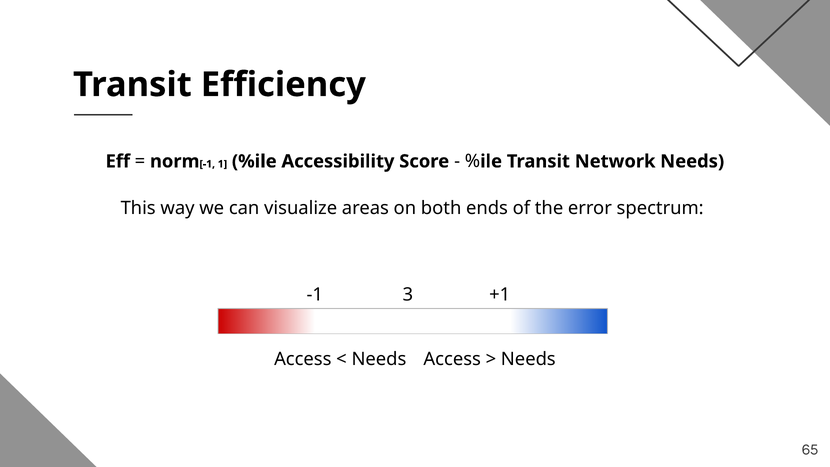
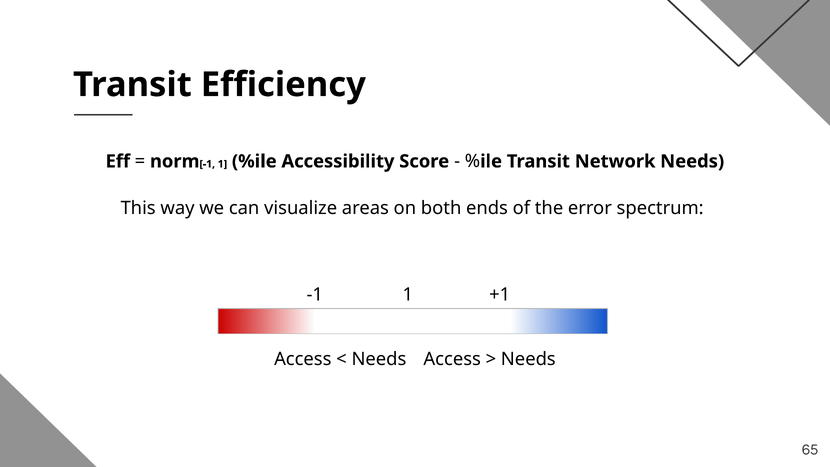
3 at (408, 295): 3 -> 1
